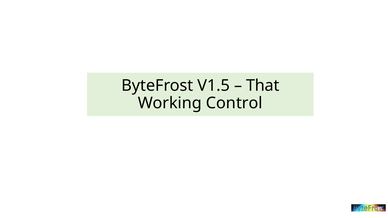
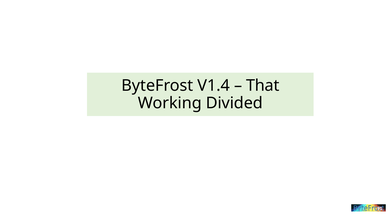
V1.5: V1.5 -> V1.4
Control: Control -> Divided
